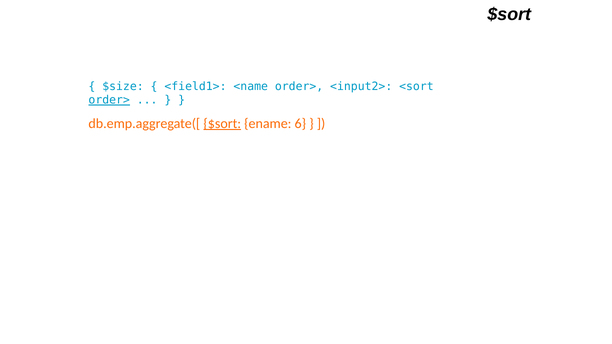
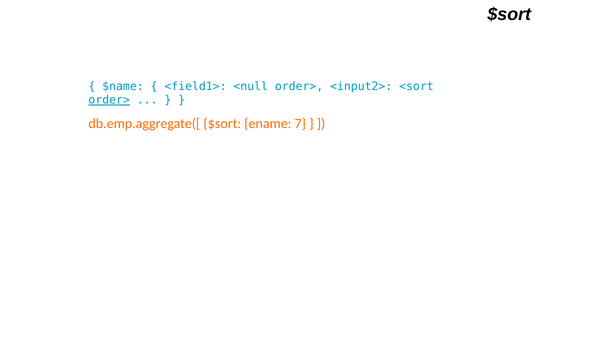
$size: $size -> $name
<name: <name -> <null
$sort at (222, 124) underline: present -> none
6: 6 -> 7
